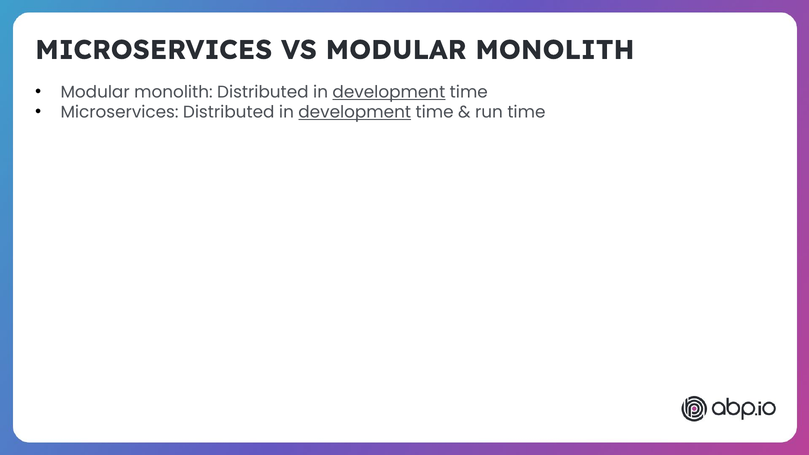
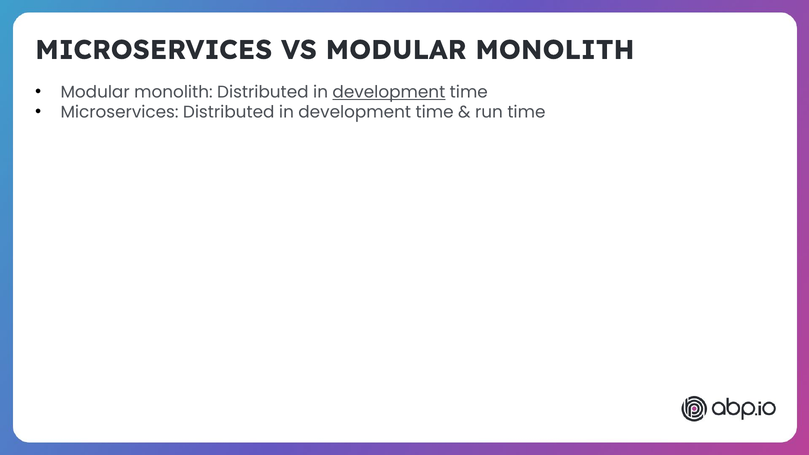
development at (355, 112) underline: present -> none
